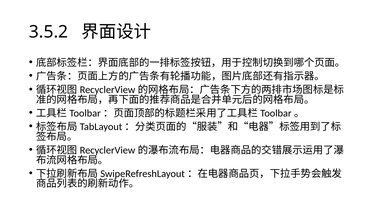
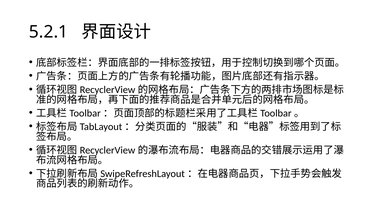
3.5.2: 3.5.2 -> 5.2.1
